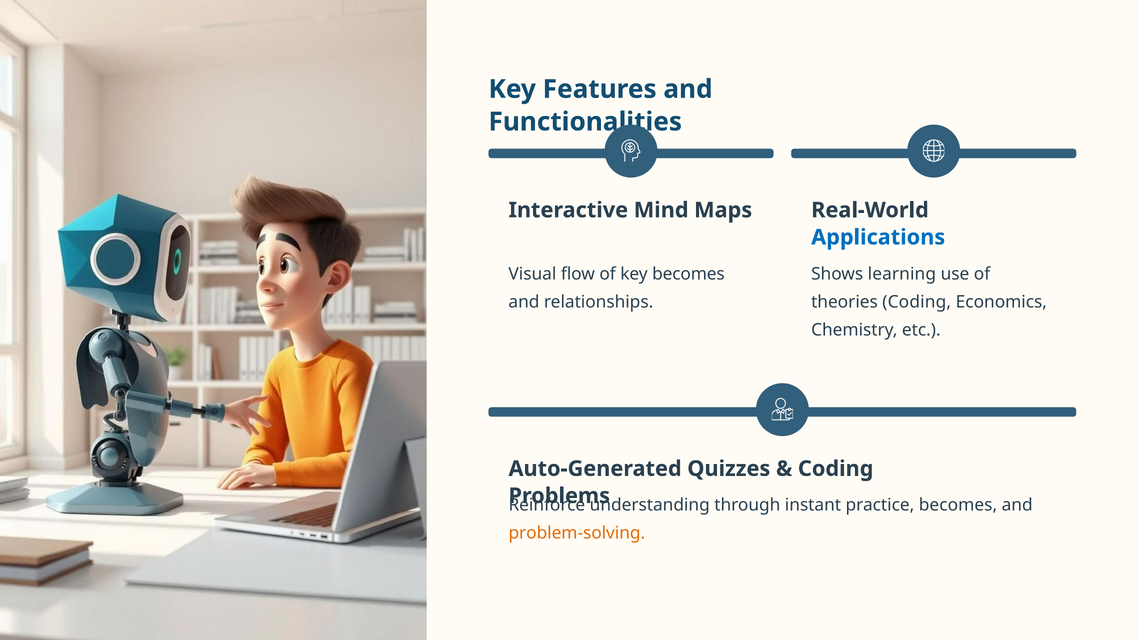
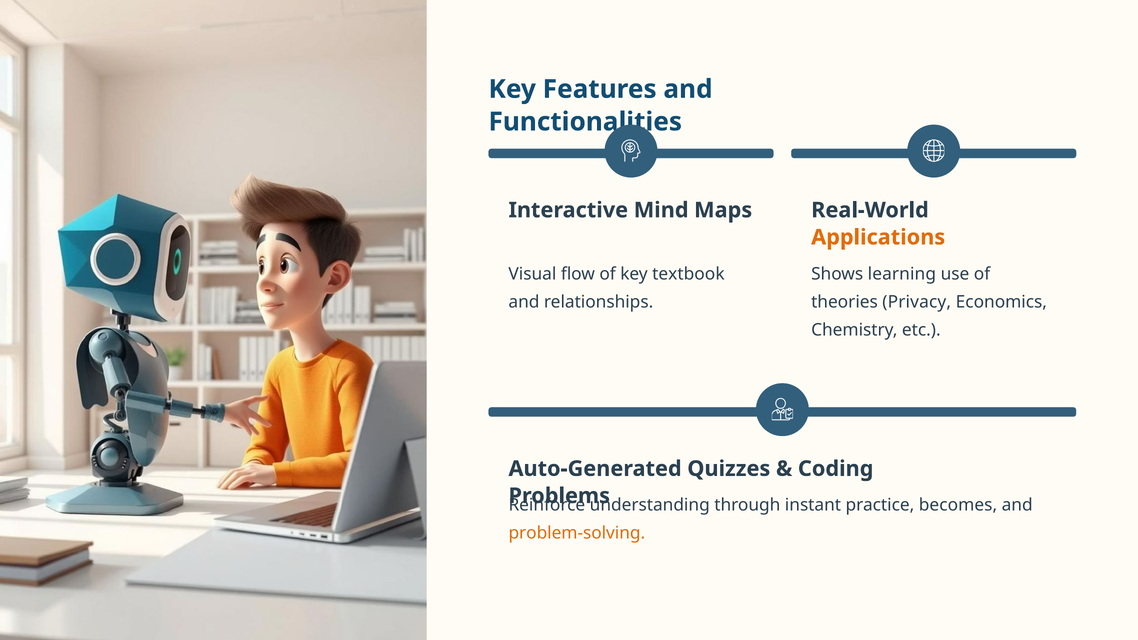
Applications colour: blue -> orange
key becomes: becomes -> textbook
theories Coding: Coding -> Privacy
